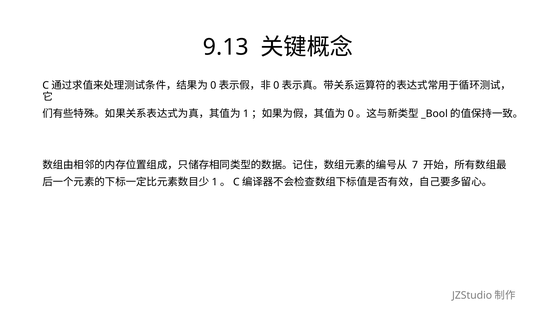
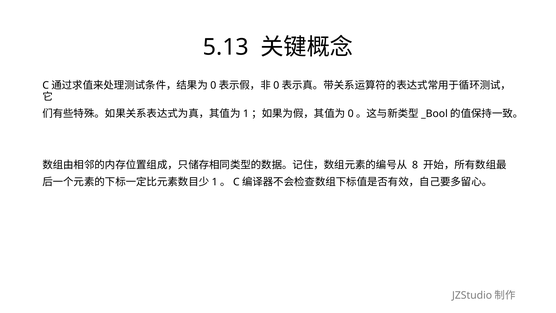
9.13: 9.13 -> 5.13
7: 7 -> 8
